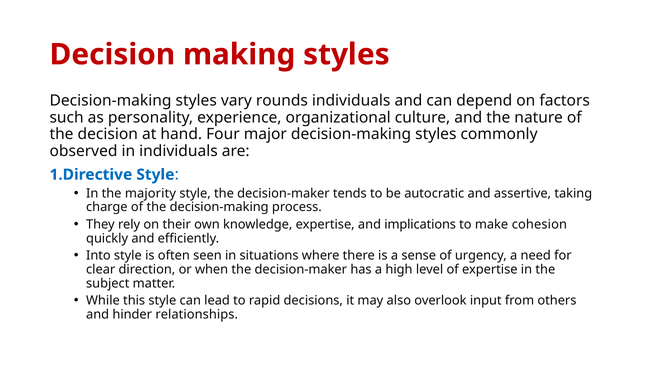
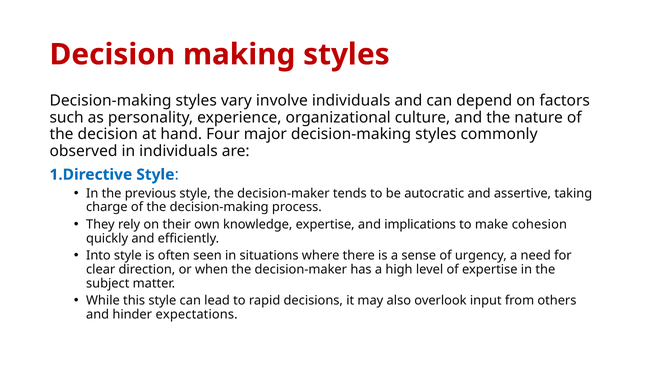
rounds: rounds -> involve
majority: majority -> previous
relationships: relationships -> expectations
